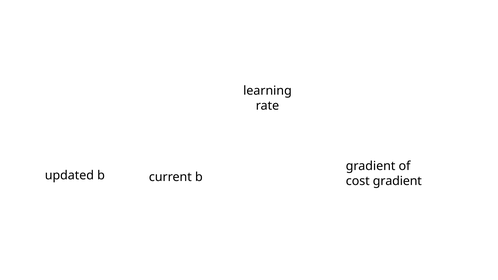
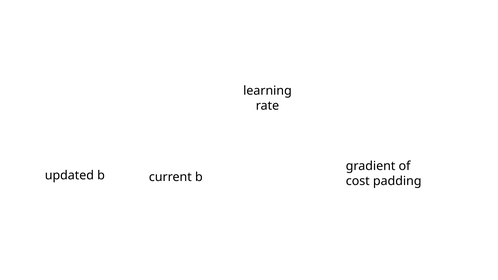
cost gradient: gradient -> padding
